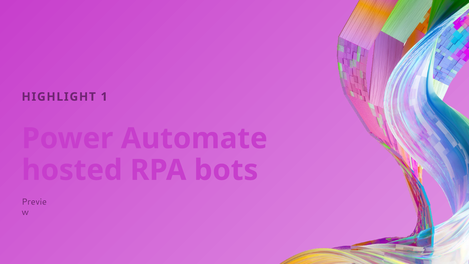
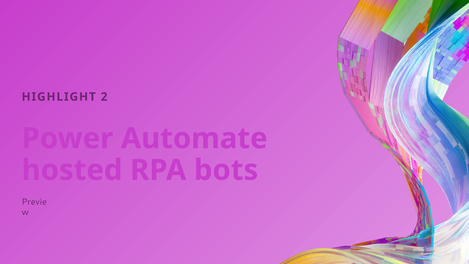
1: 1 -> 2
